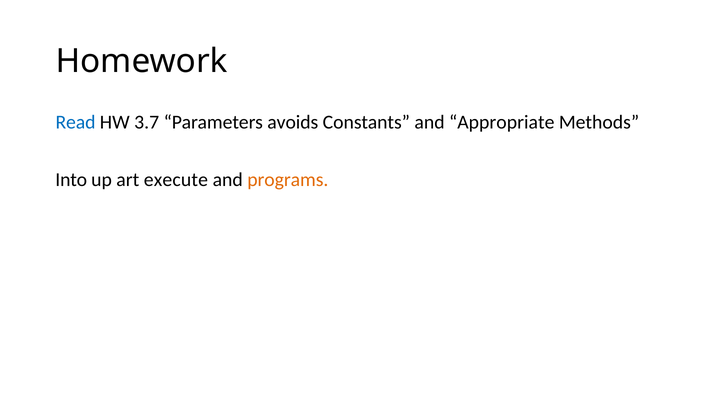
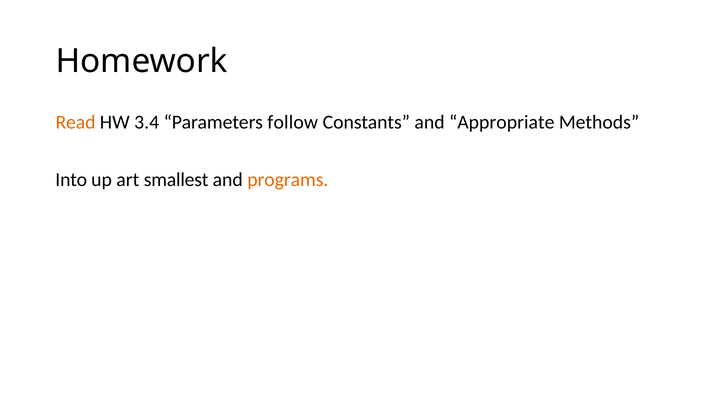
Read colour: blue -> orange
3.7: 3.7 -> 3.4
avoids: avoids -> follow
execute: execute -> smallest
